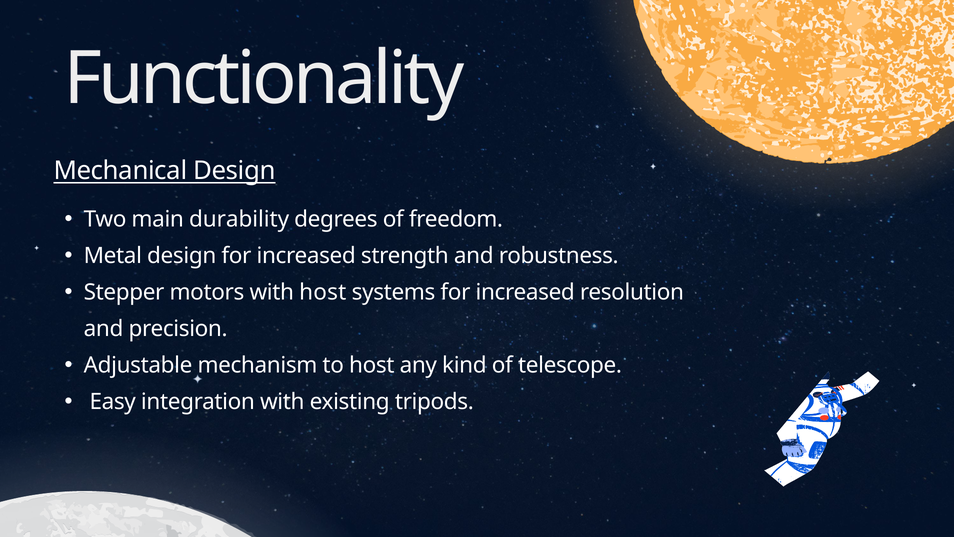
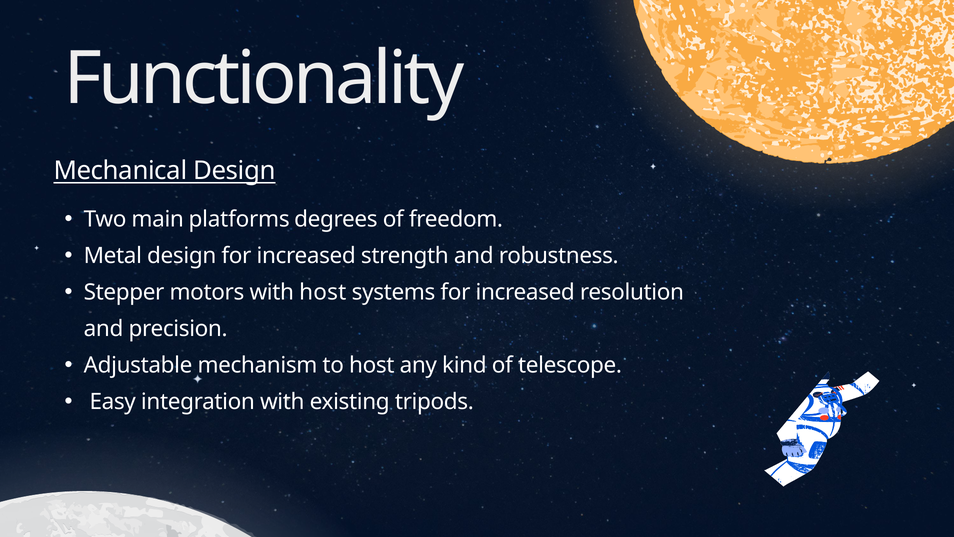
durability: durability -> platforms
